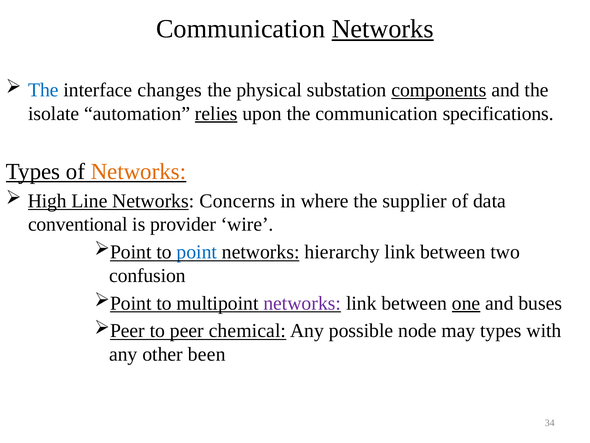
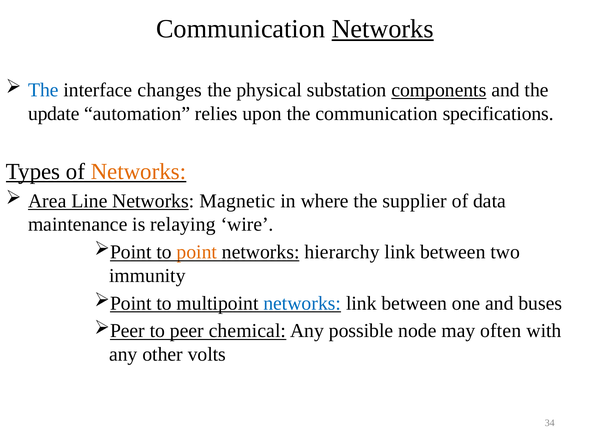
isolate: isolate -> update
relies underline: present -> none
High: High -> Area
Concerns: Concerns -> Magnetic
conventional: conventional -> maintenance
provider: provider -> relaying
point colour: blue -> orange
confusion: confusion -> immunity
networks at (302, 303) colour: purple -> blue
one underline: present -> none
may types: types -> often
been: been -> volts
